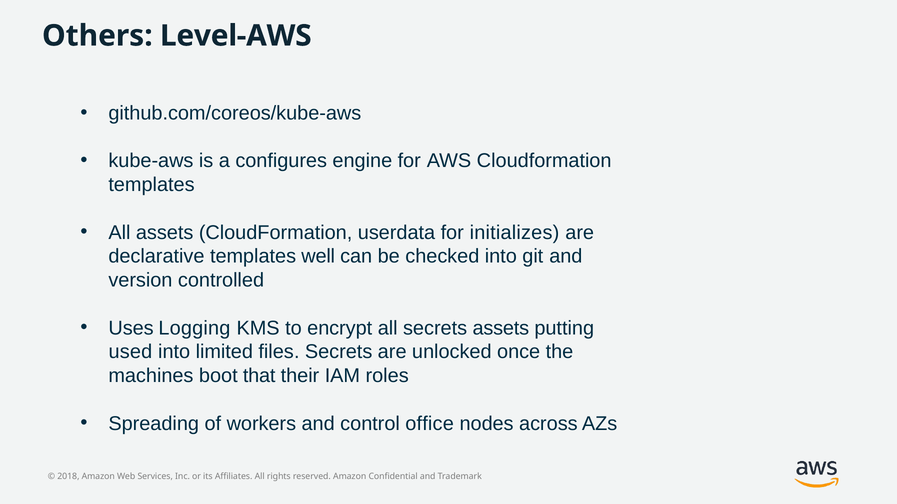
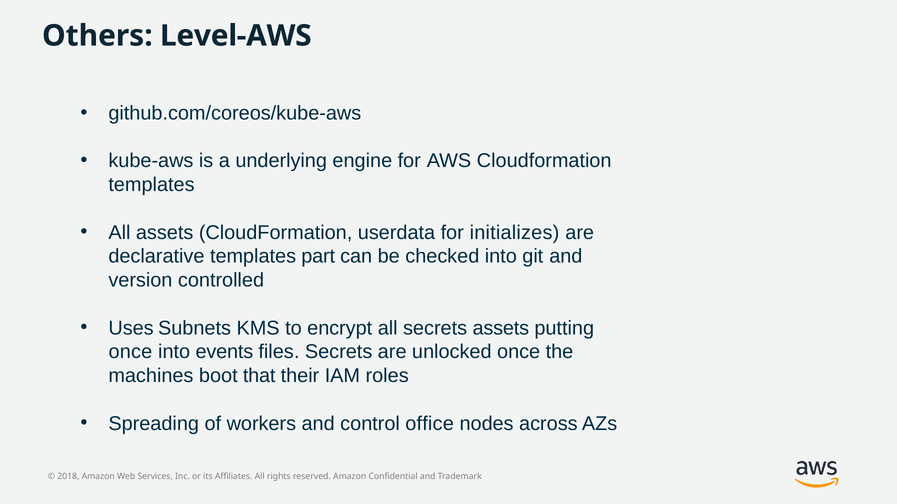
configures: configures -> underlying
well: well -> part
Logging: Logging -> Subnets
used at (130, 352): used -> once
limited: limited -> events
